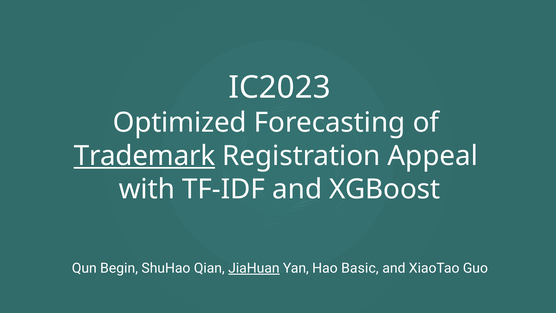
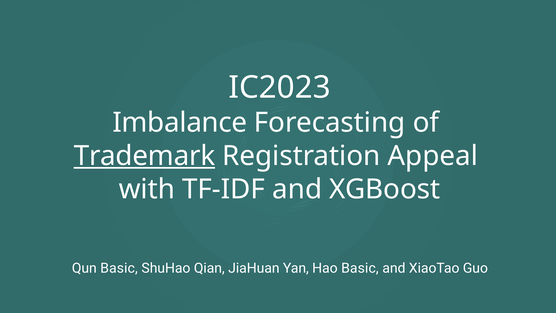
Optimized: Optimized -> Imbalance
Qun Begin: Begin -> Basic
JiaHuan underline: present -> none
